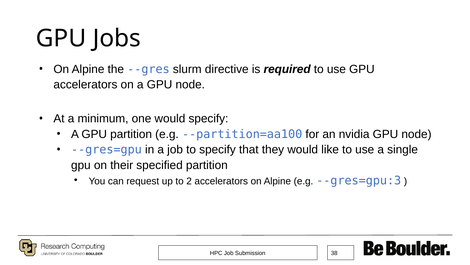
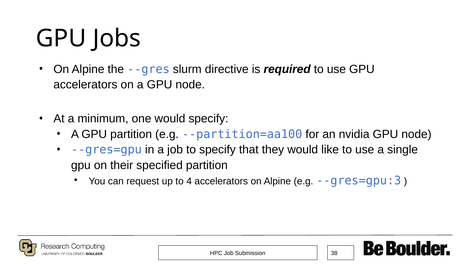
2: 2 -> 4
